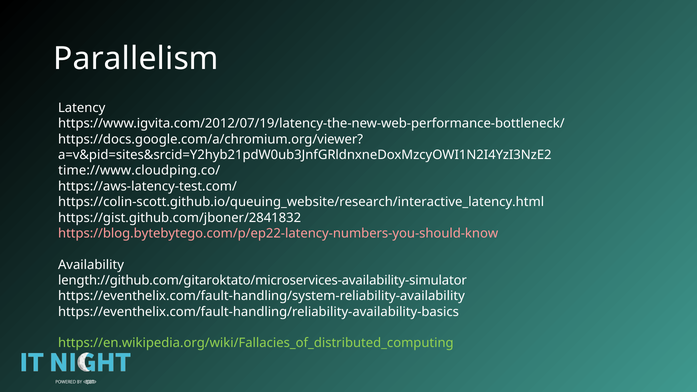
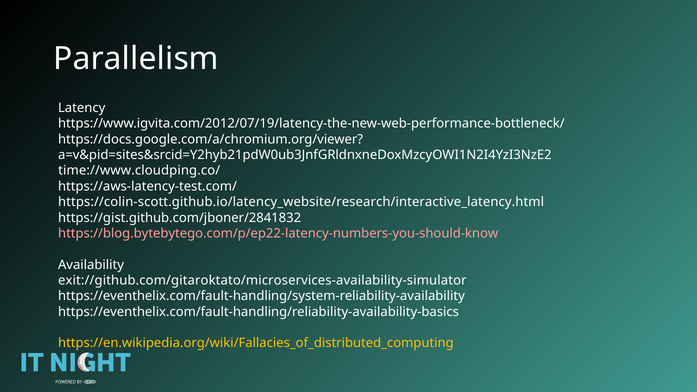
https://colin-scott.github.io/queuing_website/research/interactive_latency.html: https://colin-scott.github.io/queuing_website/research/interactive_latency.html -> https://colin-scott.github.io/latency_website/research/interactive_latency.html
length://github.com/gitaroktato/microservices-availability-simulator: length://github.com/gitaroktato/microservices-availability-simulator -> exit://github.com/gitaroktato/microservices-availability-simulator
https://en.wikipedia.org/wiki/Fallacies_of_distributed_computing colour: light green -> yellow
